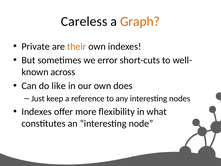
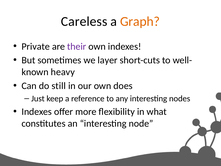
their colour: orange -> purple
error: error -> layer
across: across -> heavy
like: like -> still
